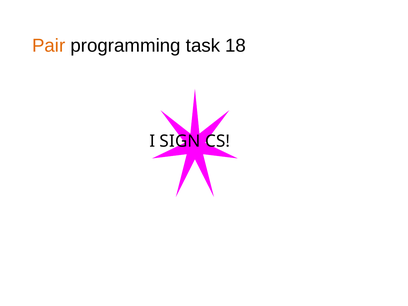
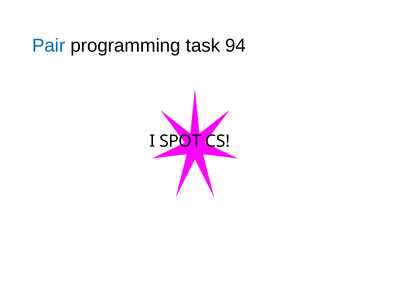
Pair colour: orange -> blue
18: 18 -> 94
SIGN: SIGN -> SPOT
